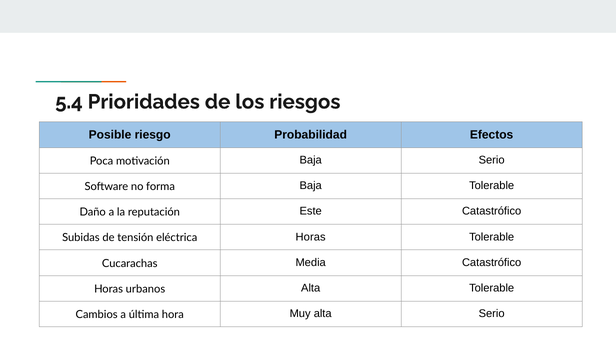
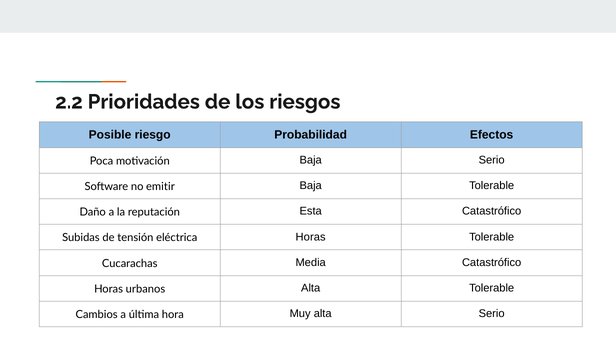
5.4: 5.4 -> 2.2
forma: forma -> emitir
Este: Este -> Esta
